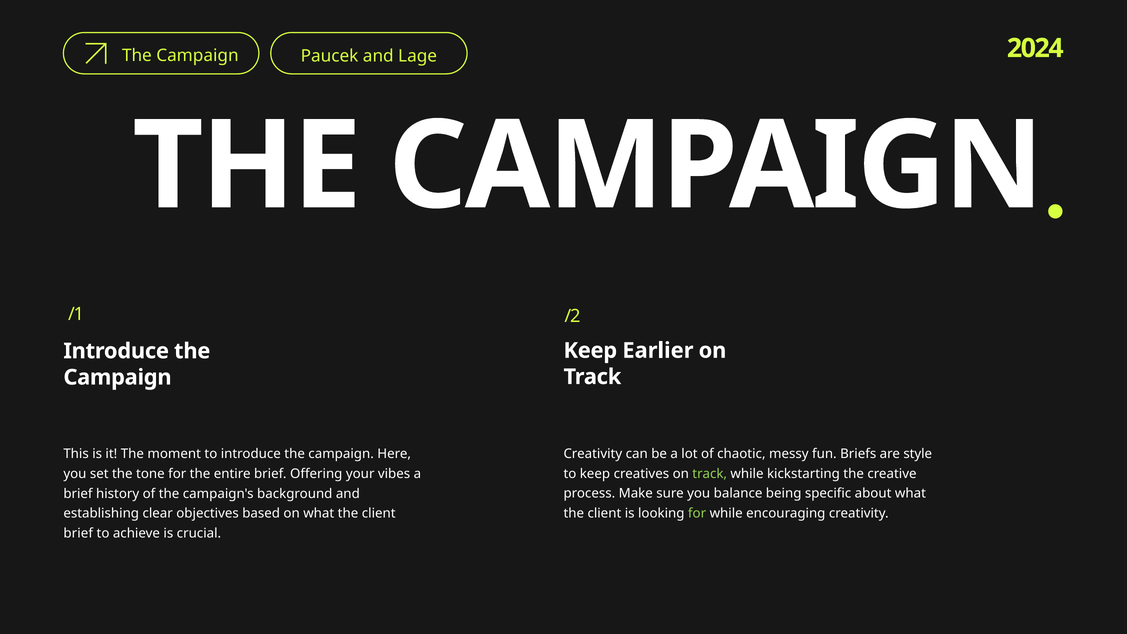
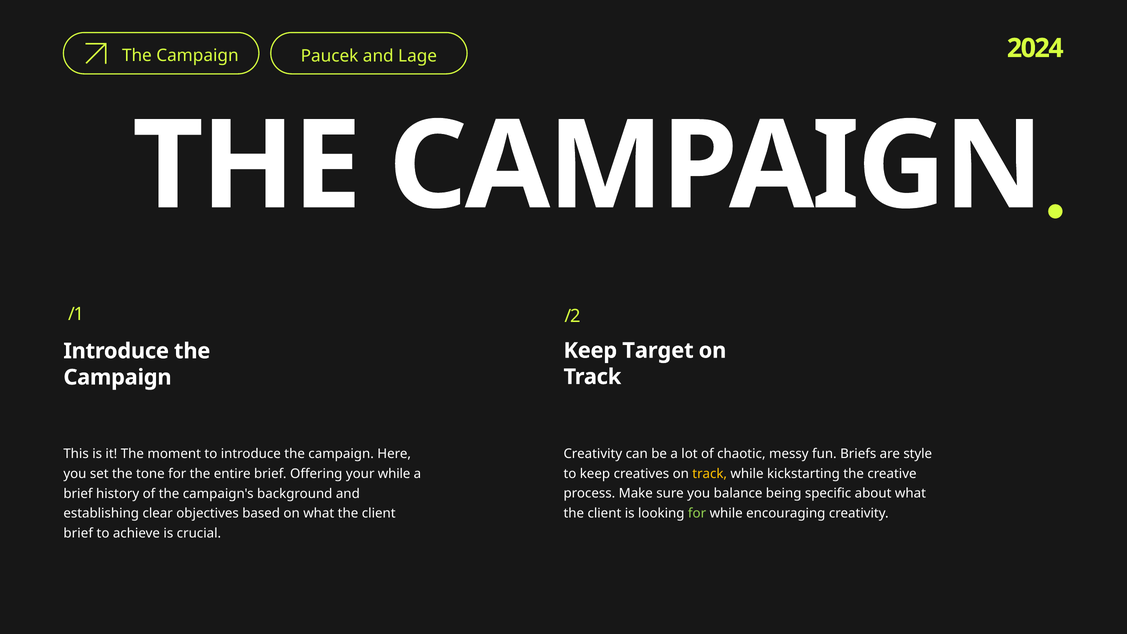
Earlier: Earlier -> Target
your vibes: vibes -> while
track at (710, 474) colour: light green -> yellow
